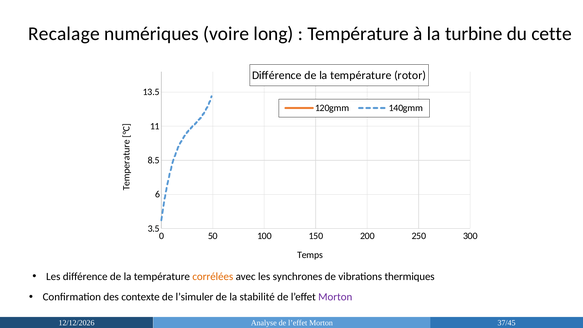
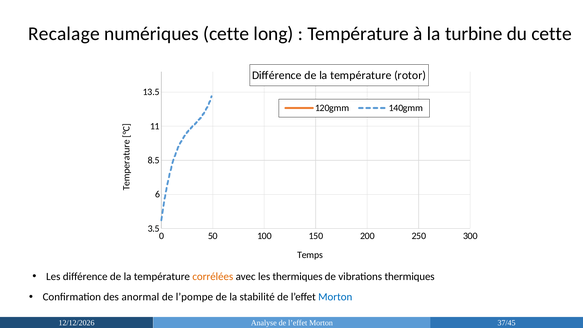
numériques voire: voire -> cette
les synchrones: synchrones -> thermiques
contexte: contexte -> anormal
l’simuler: l’simuler -> l’pompe
Morton at (335, 297) colour: purple -> blue
